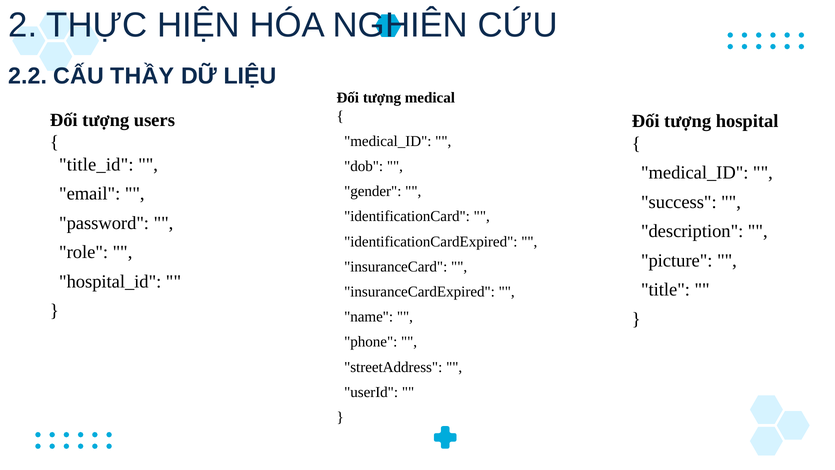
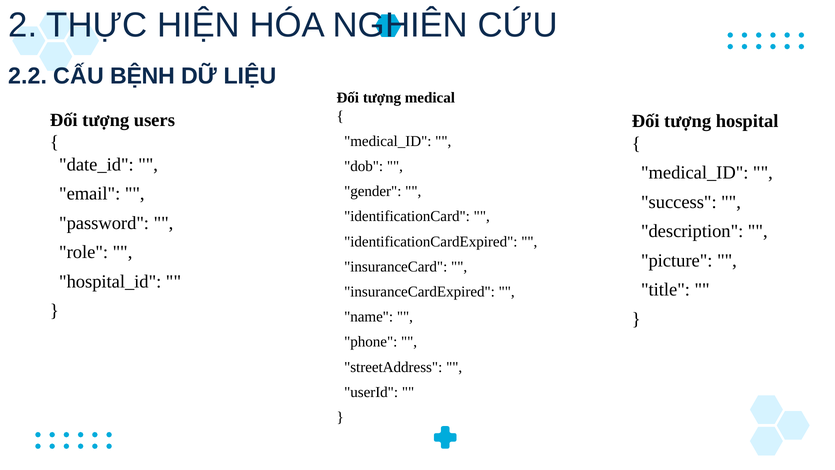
THẦY: THẦY -> BỆNH
title_id: title_id -> date_id
